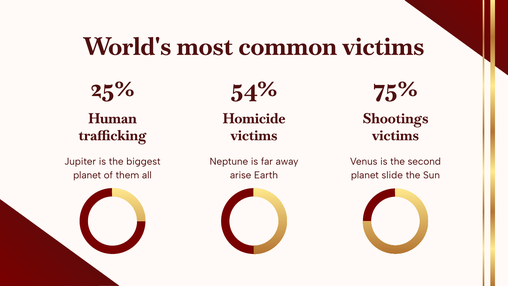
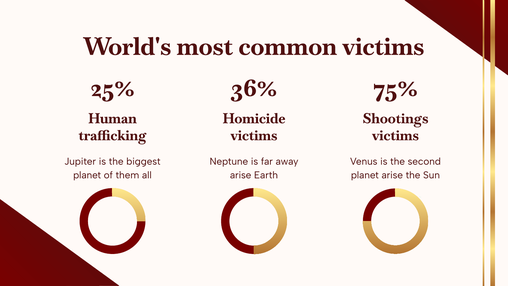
54%: 54% -> 36%
planet slide: slide -> arise
